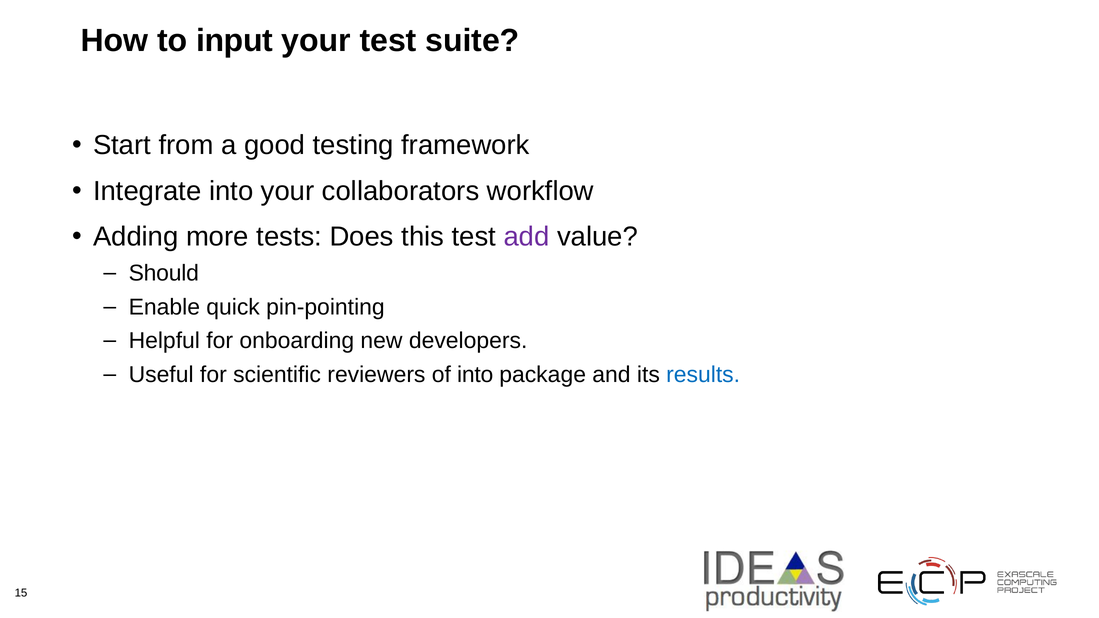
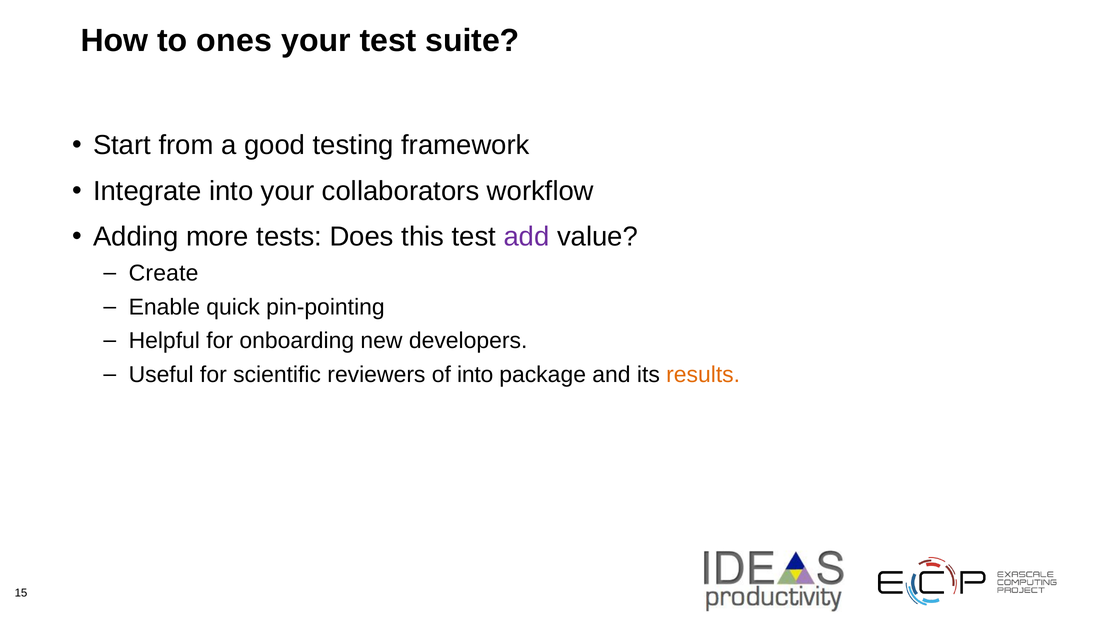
input: input -> ones
Should: Should -> Create
results colour: blue -> orange
